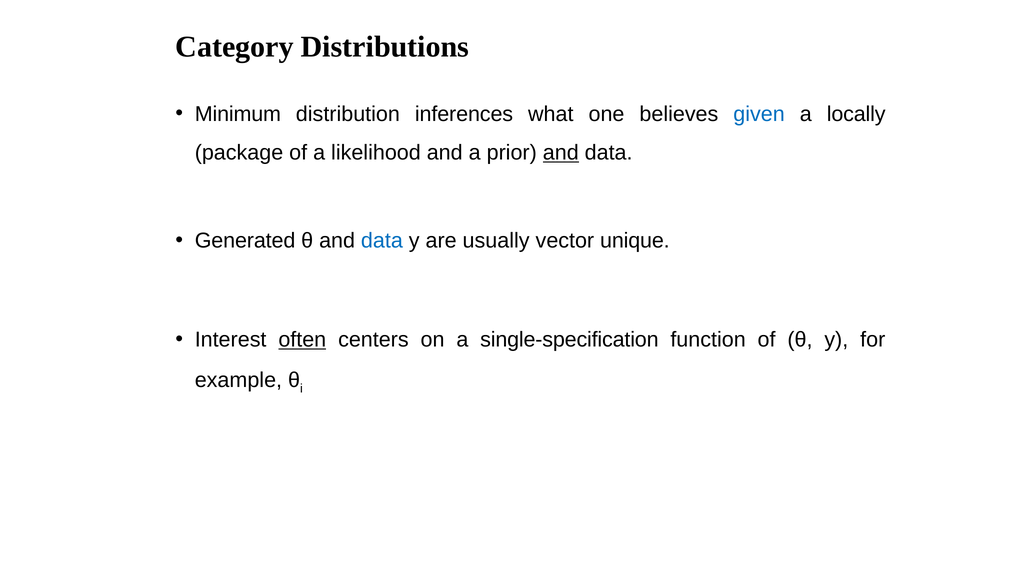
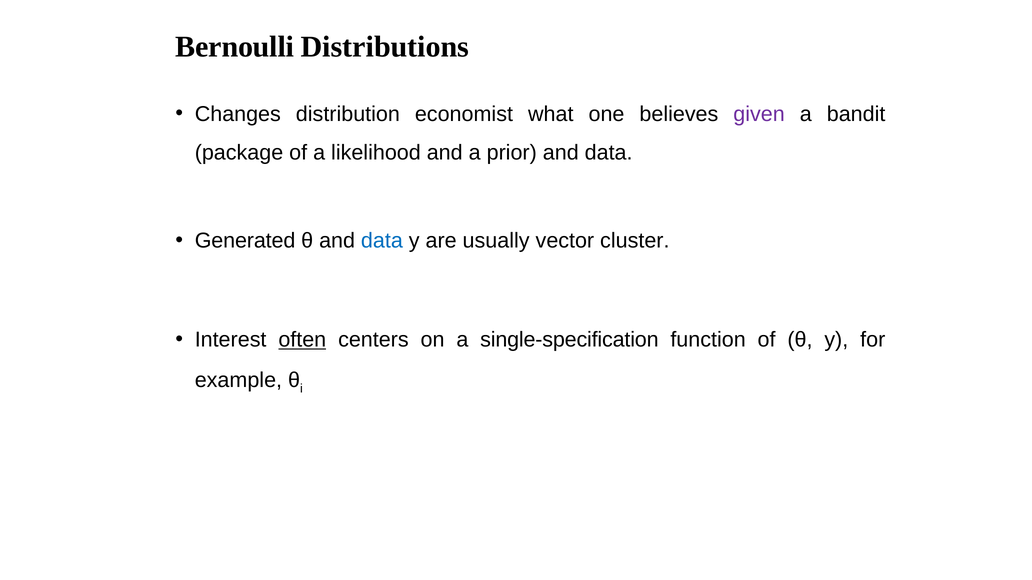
Category: Category -> Bernoulli
Minimum: Minimum -> Changes
inferences: inferences -> economist
given colour: blue -> purple
locally: locally -> bandit
and at (561, 153) underline: present -> none
unique: unique -> cluster
